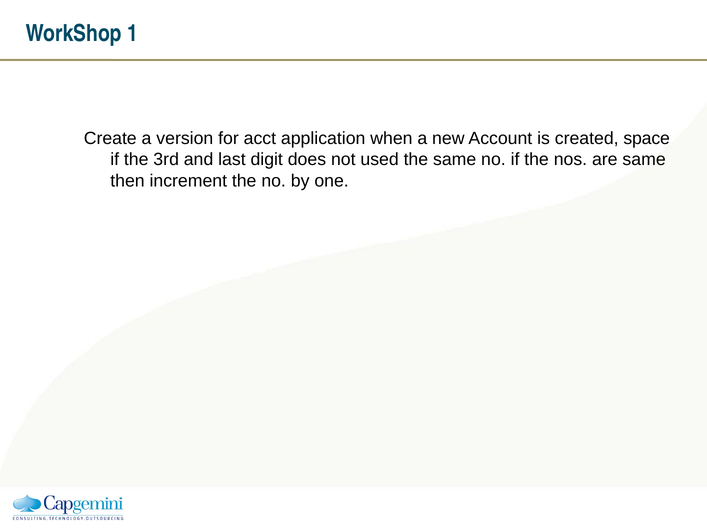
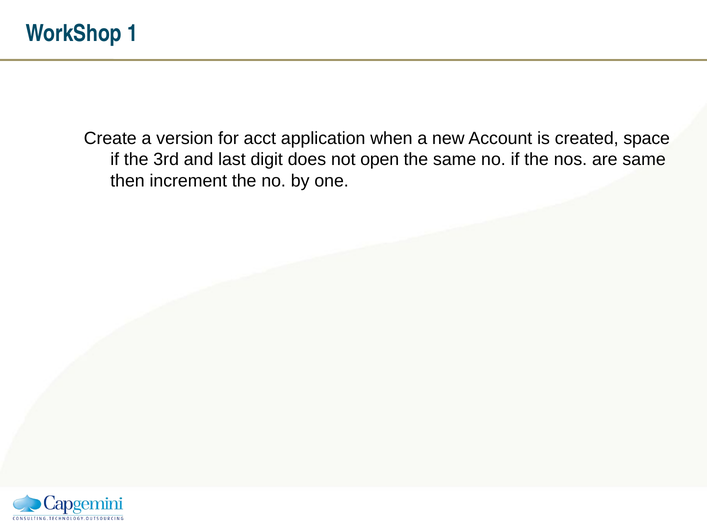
used: used -> open
